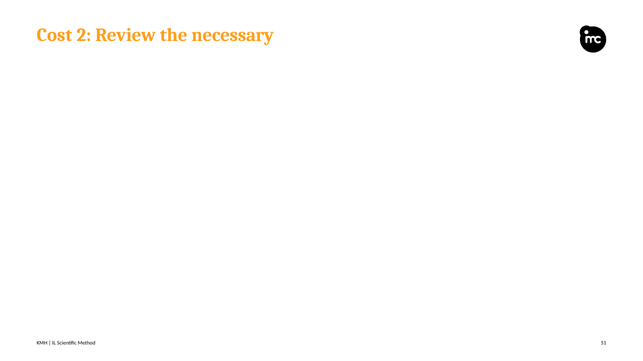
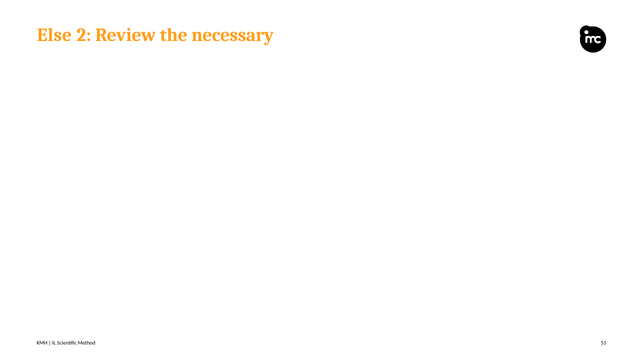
Cost: Cost -> Else
